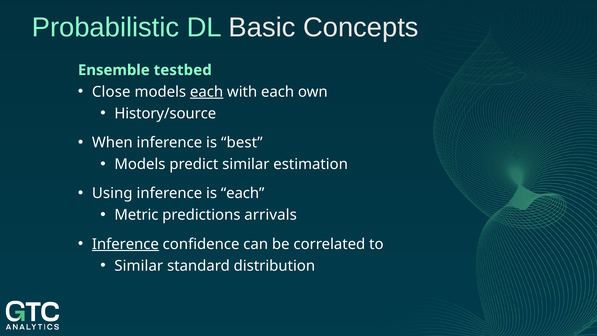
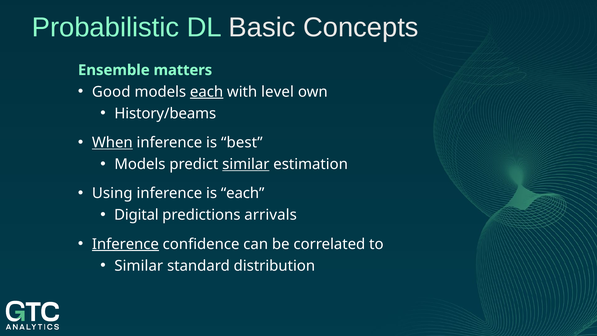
testbed: testbed -> matters
Close: Close -> Good
with each: each -> level
History/source: History/source -> History/beams
When underline: none -> present
similar at (246, 164) underline: none -> present
Metric: Metric -> Digital
